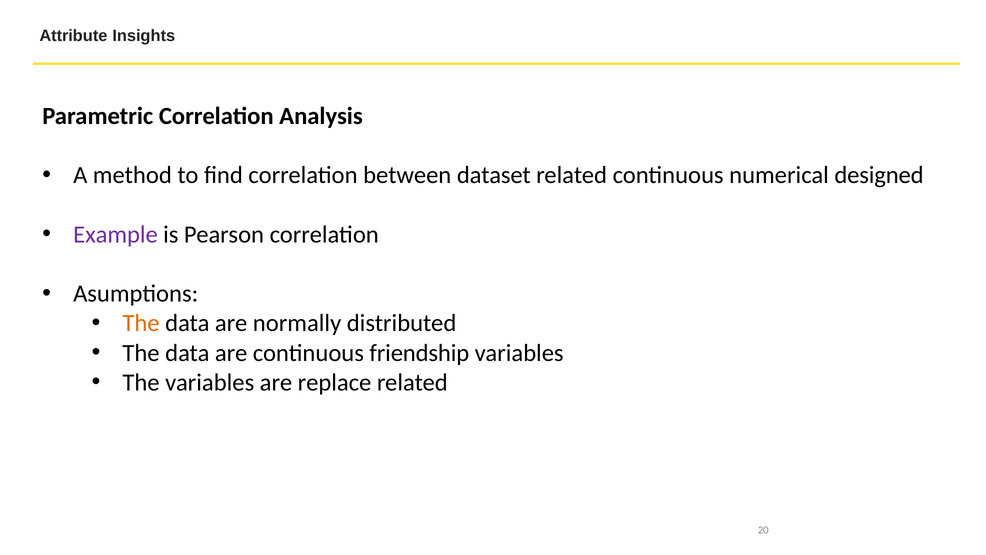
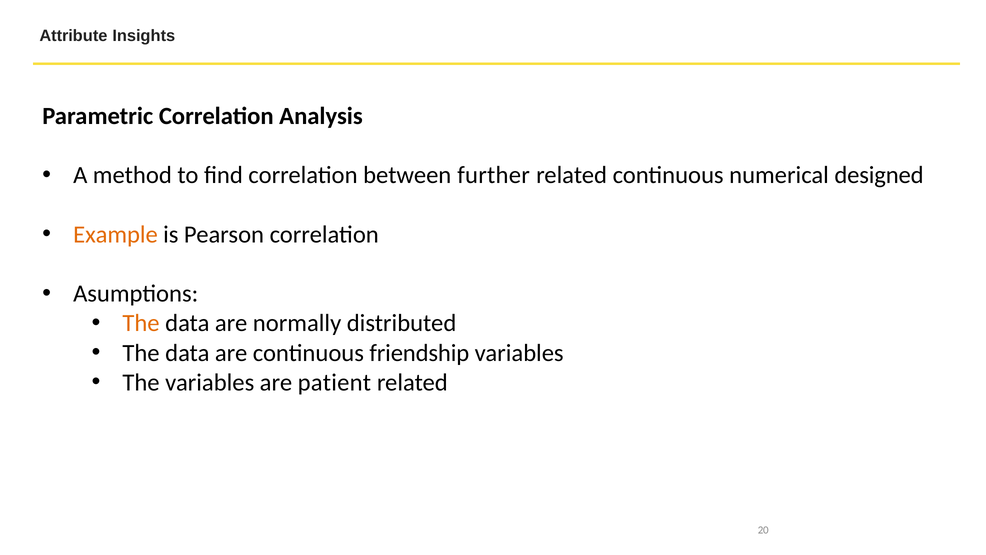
dataset: dataset -> further
Example colour: purple -> orange
replace: replace -> patient
